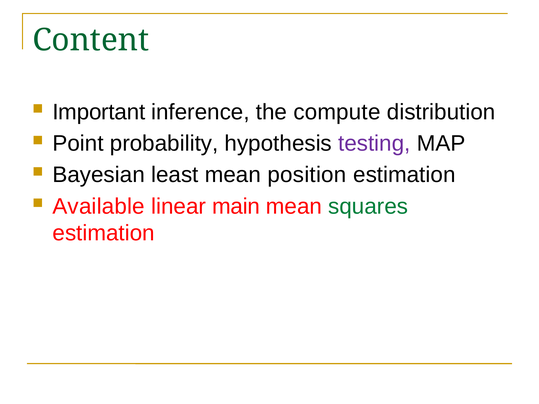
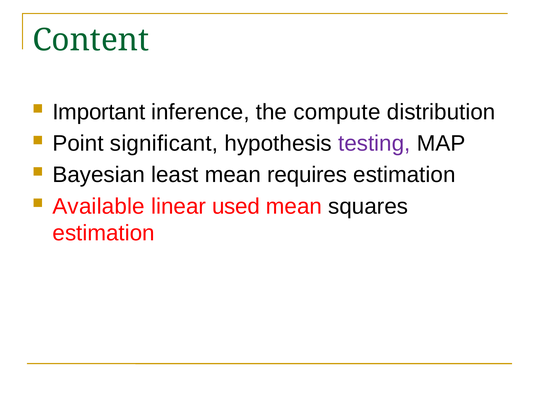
probability: probability -> significant
position: position -> requires
main: main -> used
squares colour: green -> black
